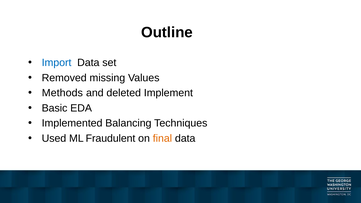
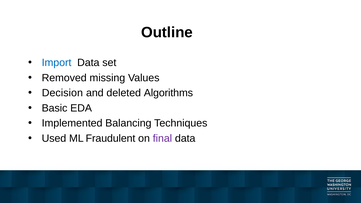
Methods: Methods -> Decision
Implement: Implement -> Algorithms
final colour: orange -> purple
